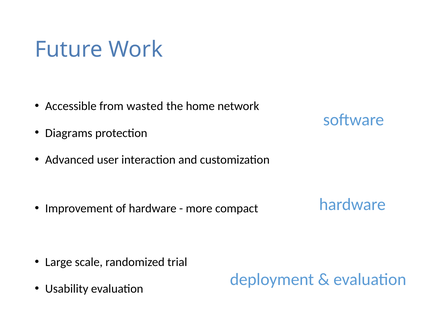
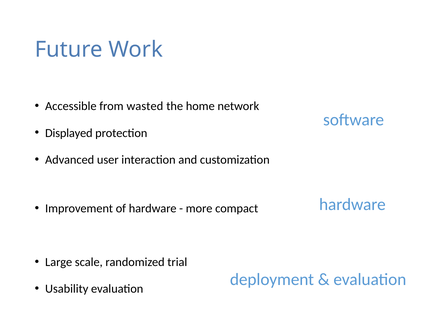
Diagrams: Diagrams -> Displayed
